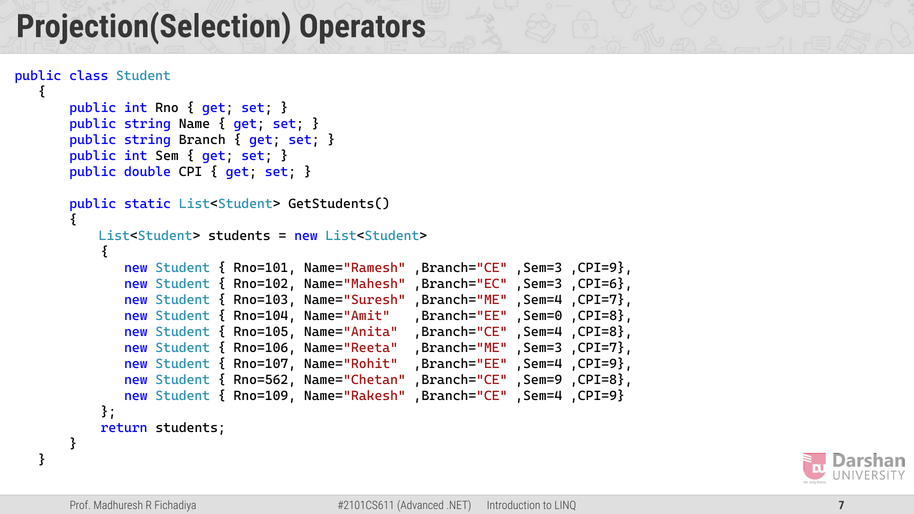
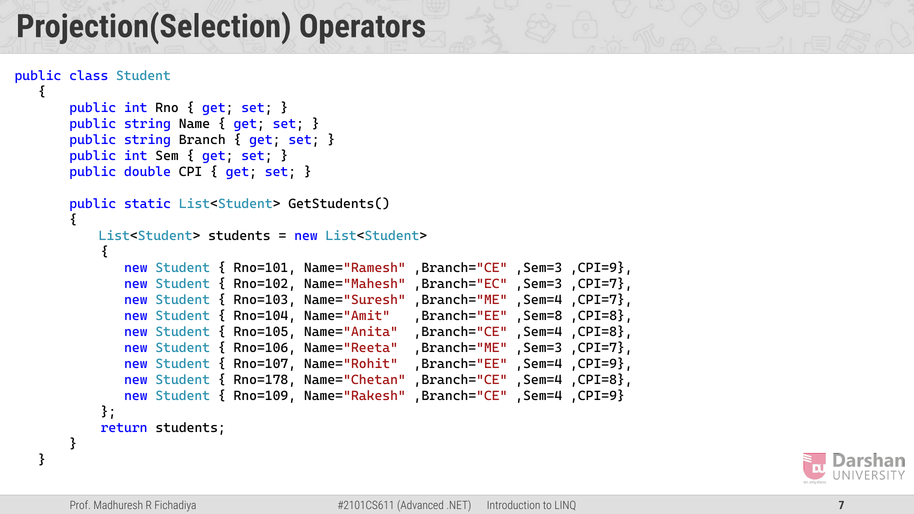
,Branch="EC ,Sem=3 ,CPI=6: ,CPI=6 -> ,CPI=7
,Sem=0: ,Sem=0 -> ,Sem=8
Rno=562: Rno=562 -> Rno=178
Name="Chetan ,Branch="CE ,Sem=9: ,Sem=9 -> ,Sem=4
